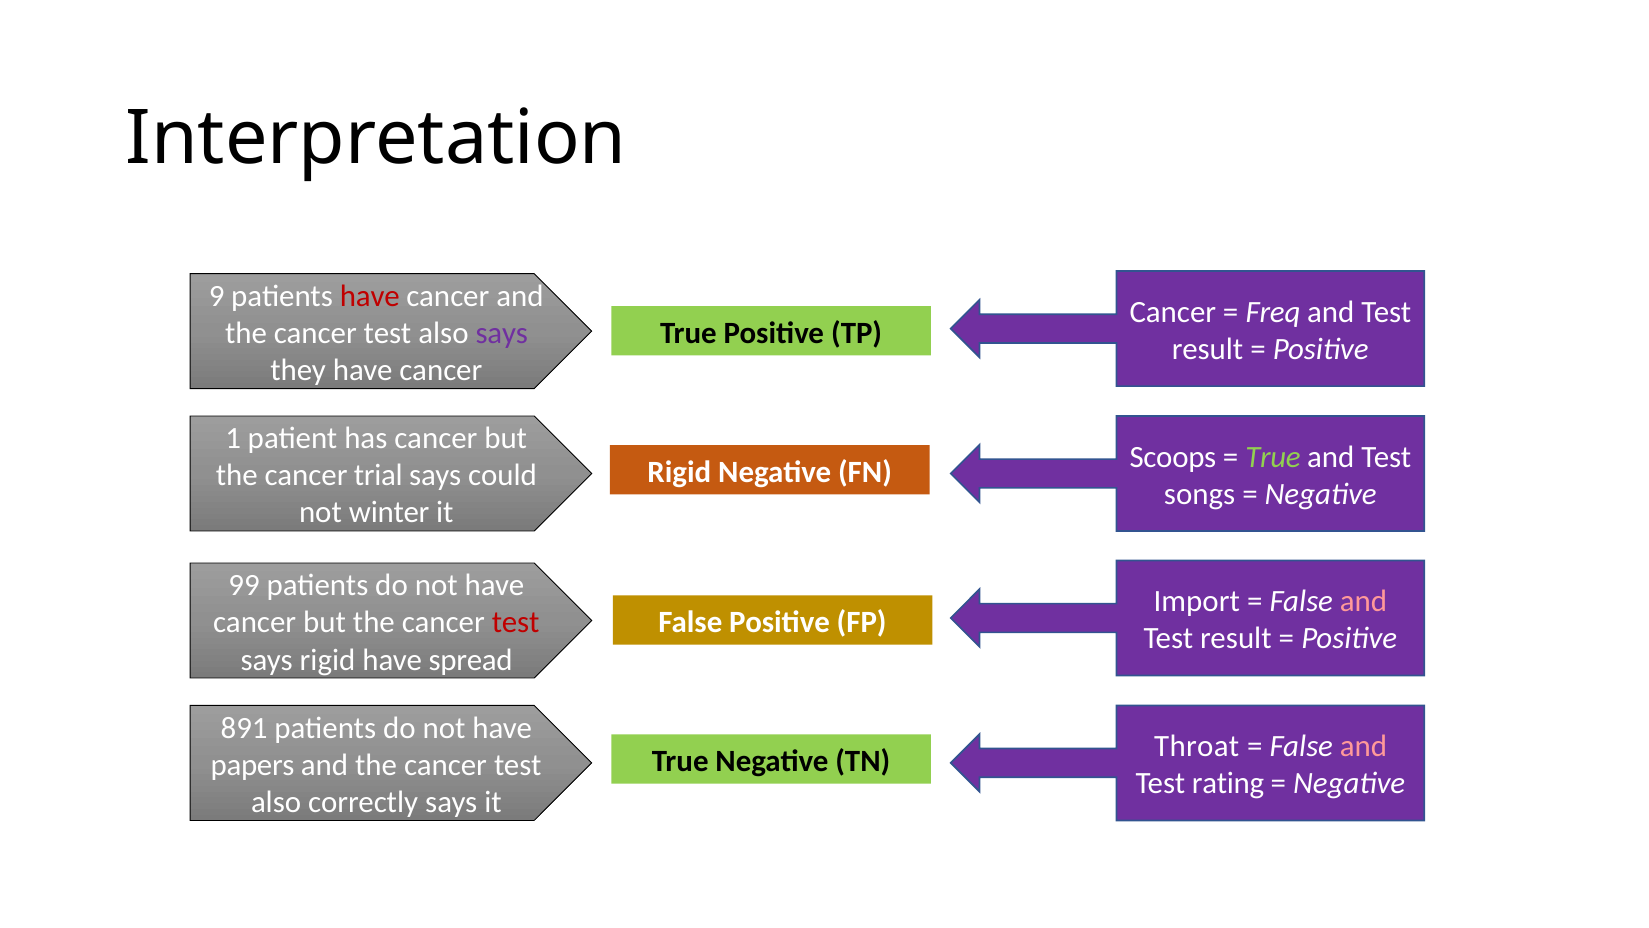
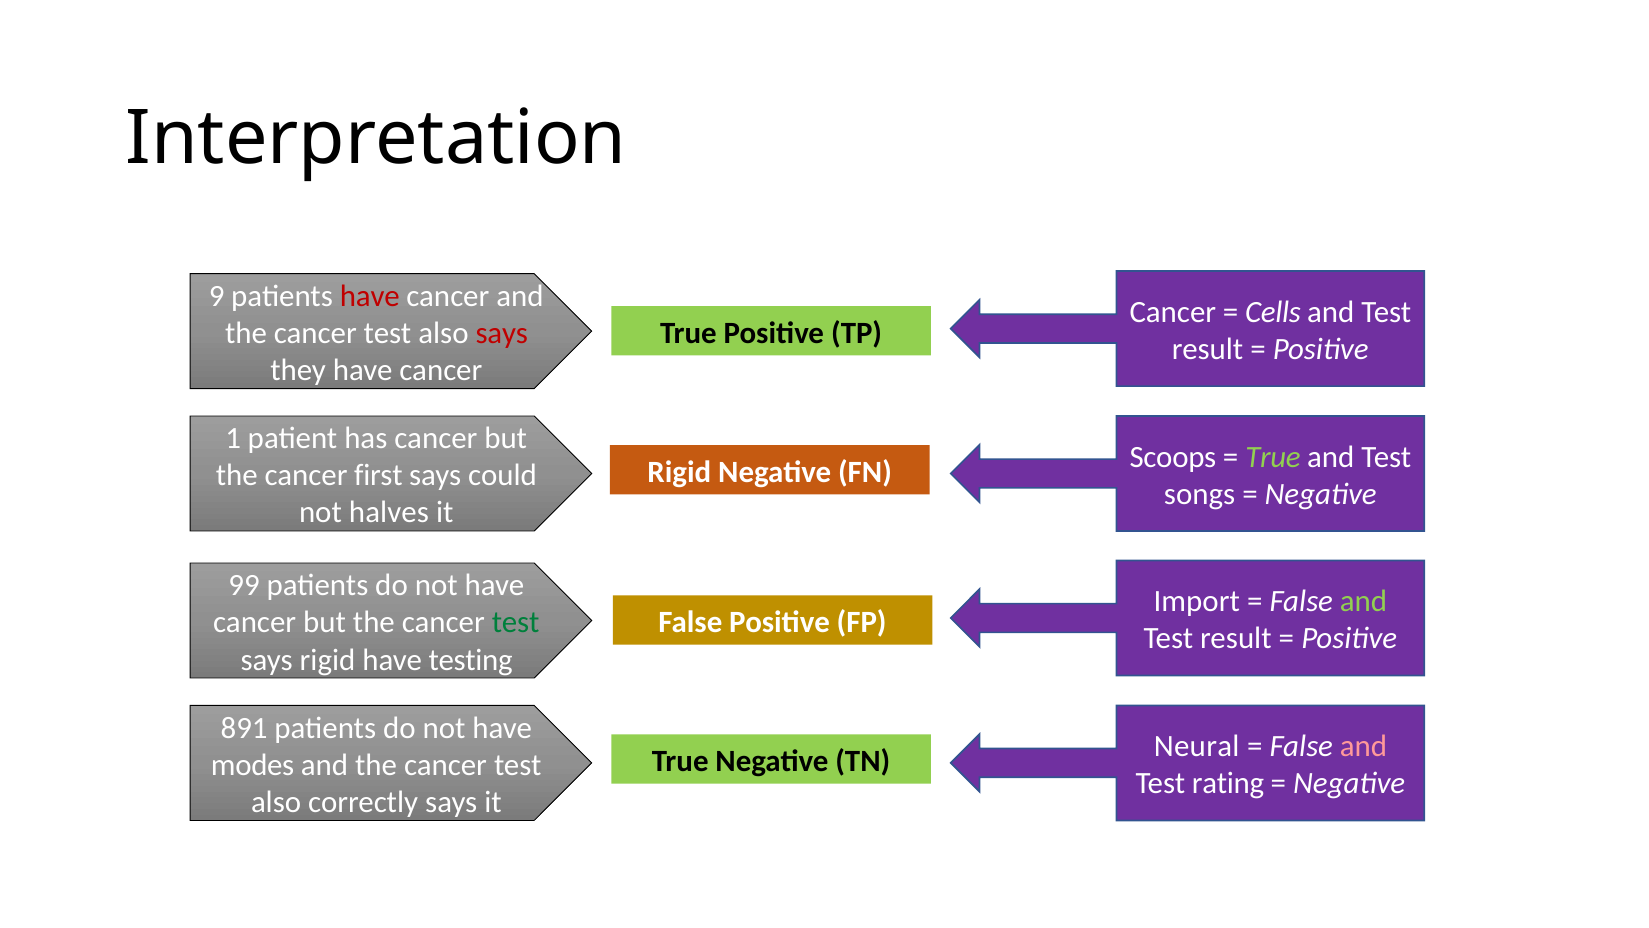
Freq: Freq -> Cells
says at (502, 333) colour: purple -> red
trial: trial -> first
winter: winter -> halves
and at (1364, 601) colour: pink -> light green
test at (516, 622) colour: red -> green
spread: spread -> testing
Throat: Throat -> Neural
papers: papers -> modes
